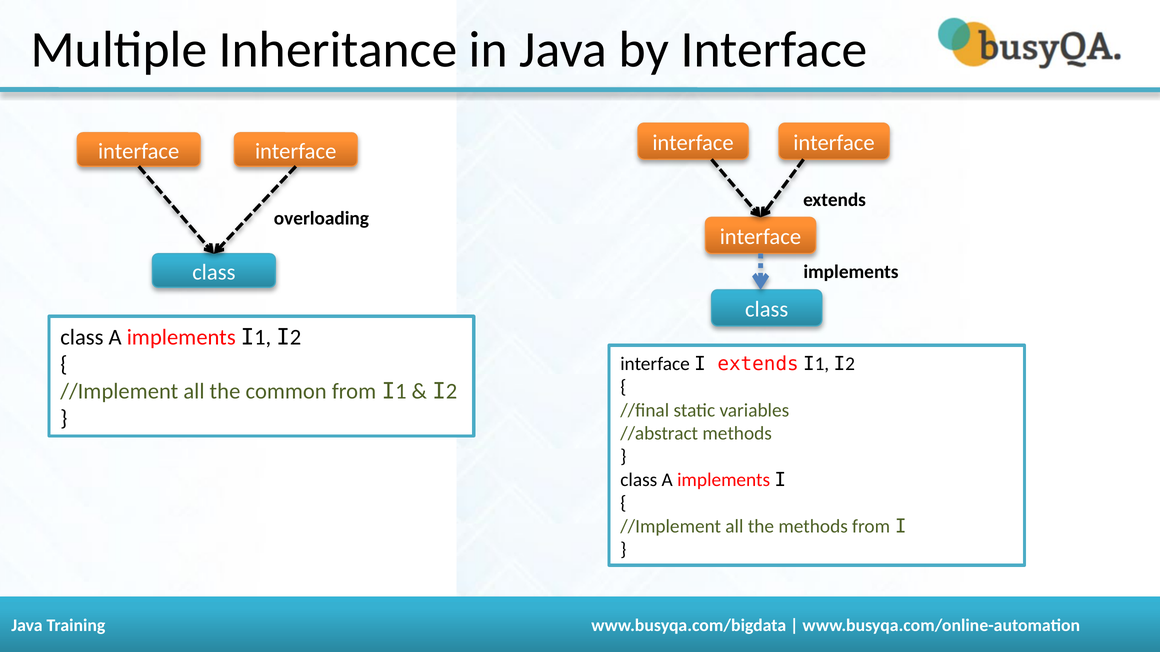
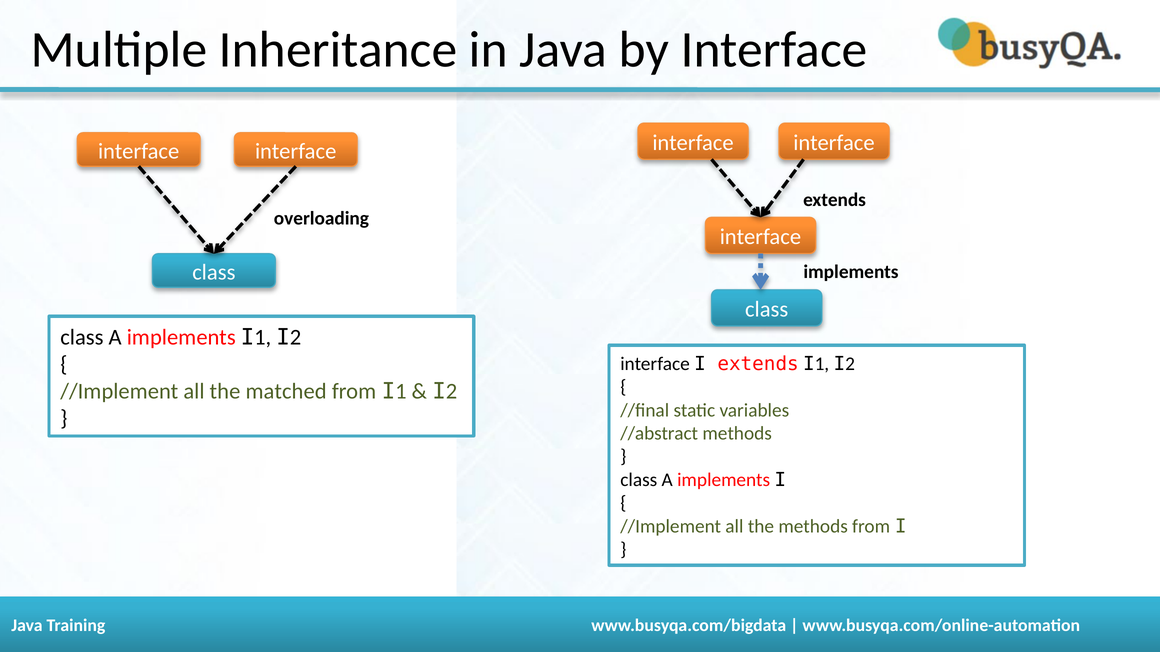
common: common -> matched
